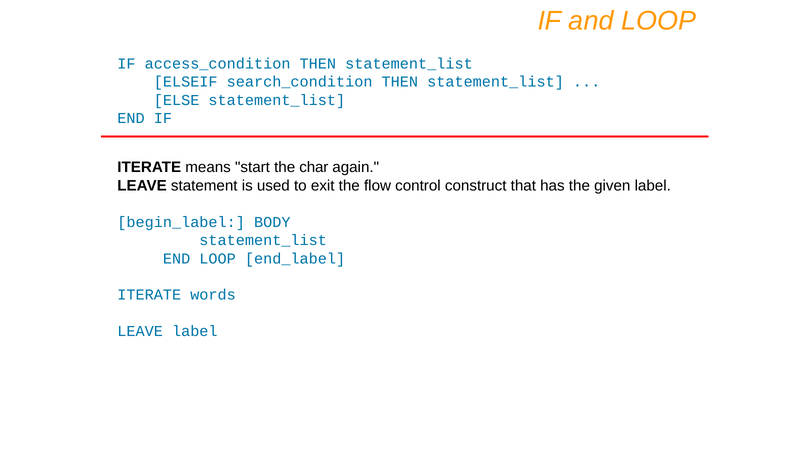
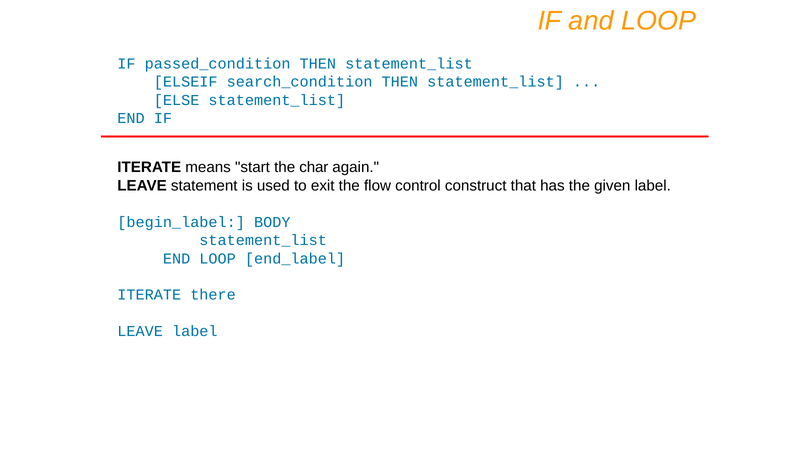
access_condition: access_condition -> passed_condition
words: words -> there
